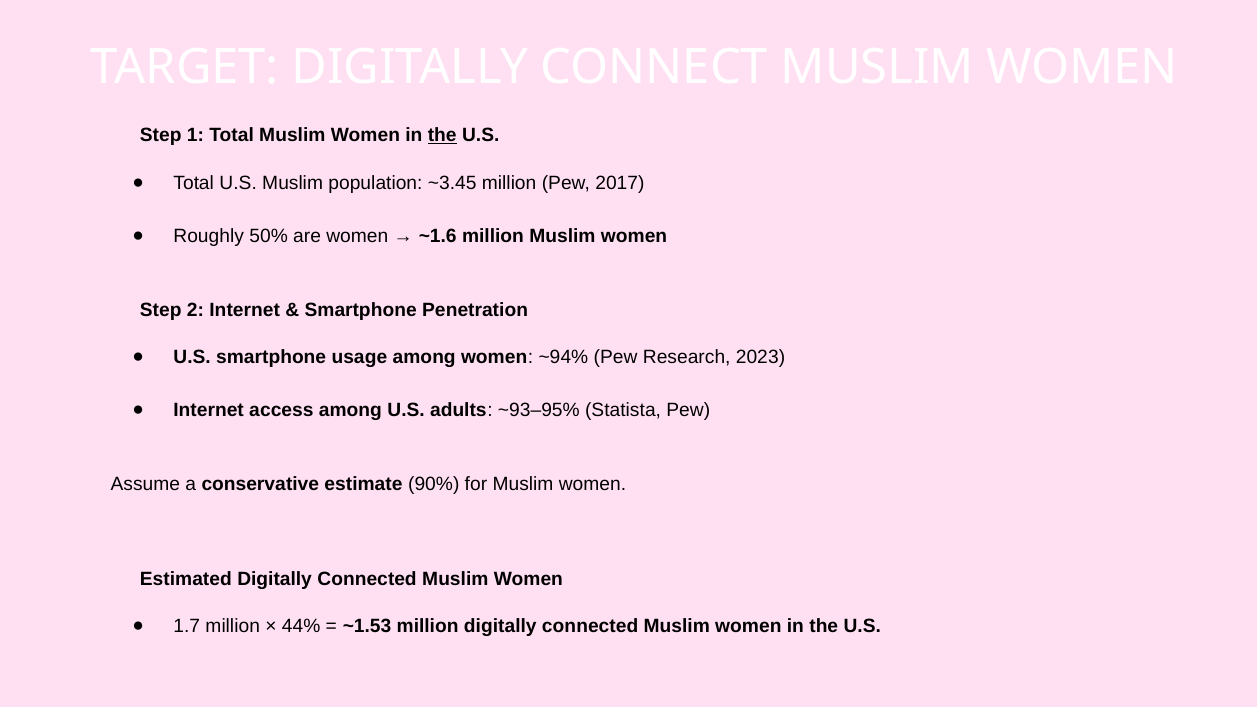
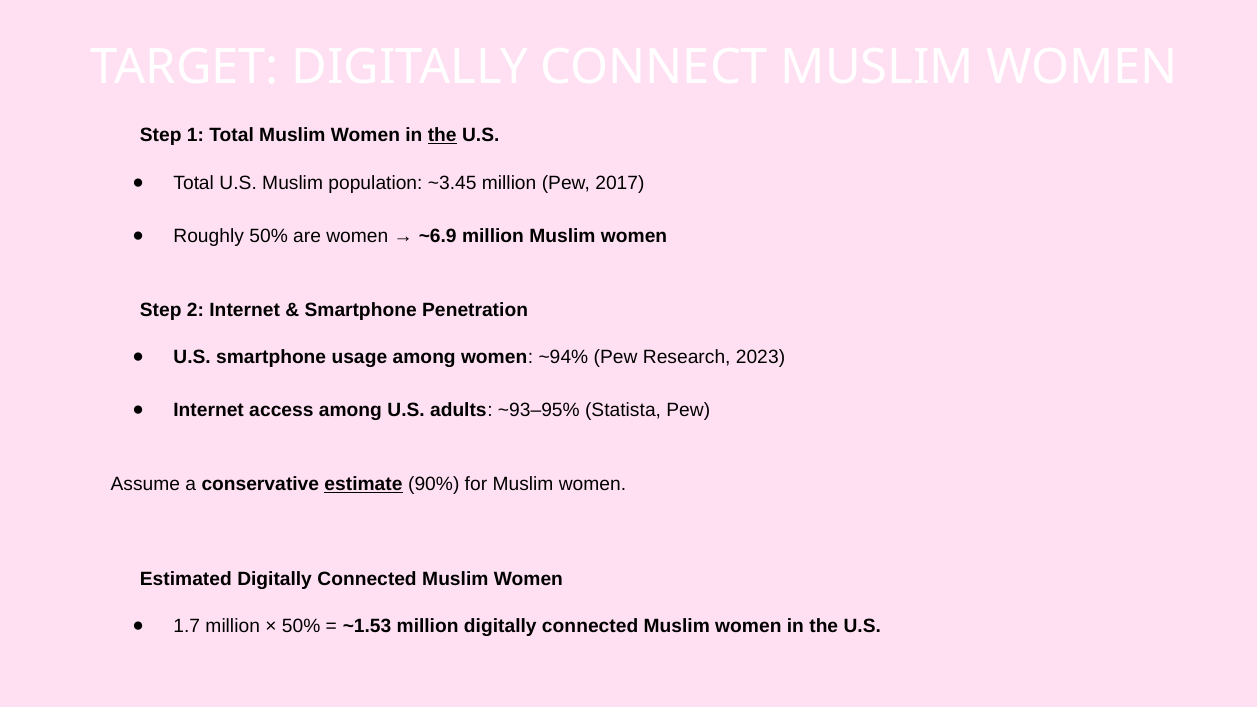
~1.6: ~1.6 -> ~6.9
estimate underline: none -> present
44% at (301, 626): 44% -> 50%
